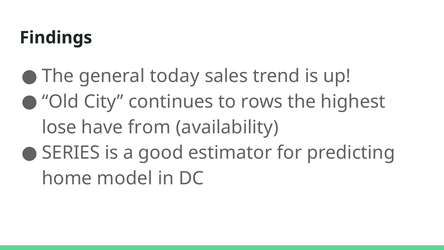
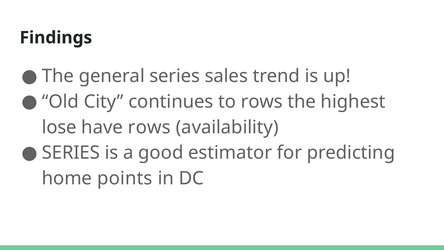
general today: today -> series
have from: from -> rows
model: model -> points
